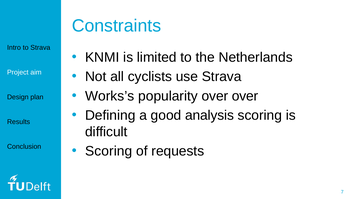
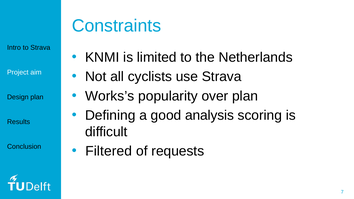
over over: over -> plan
Scoring at (109, 151): Scoring -> Filtered
